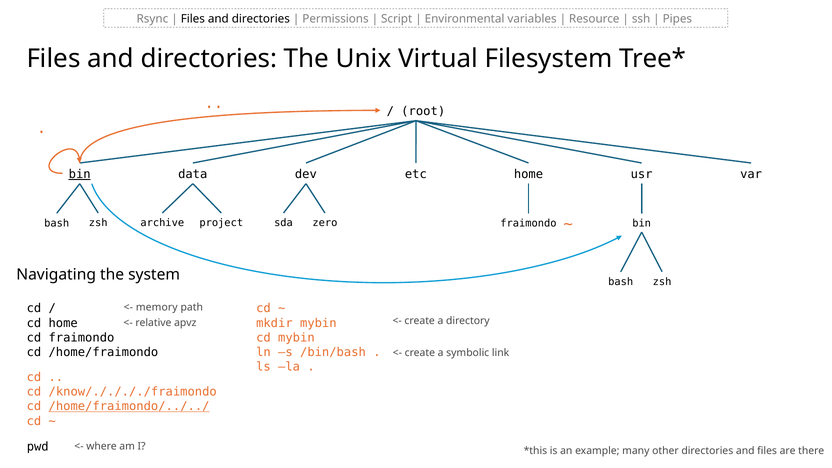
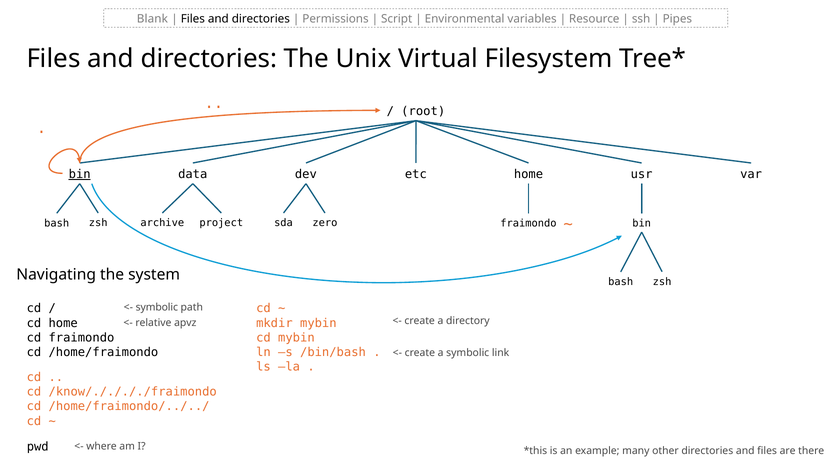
Rsync: Rsync -> Blank
memory at (157, 307): memory -> symbolic
/home/fraimondo/../../ underline: present -> none
